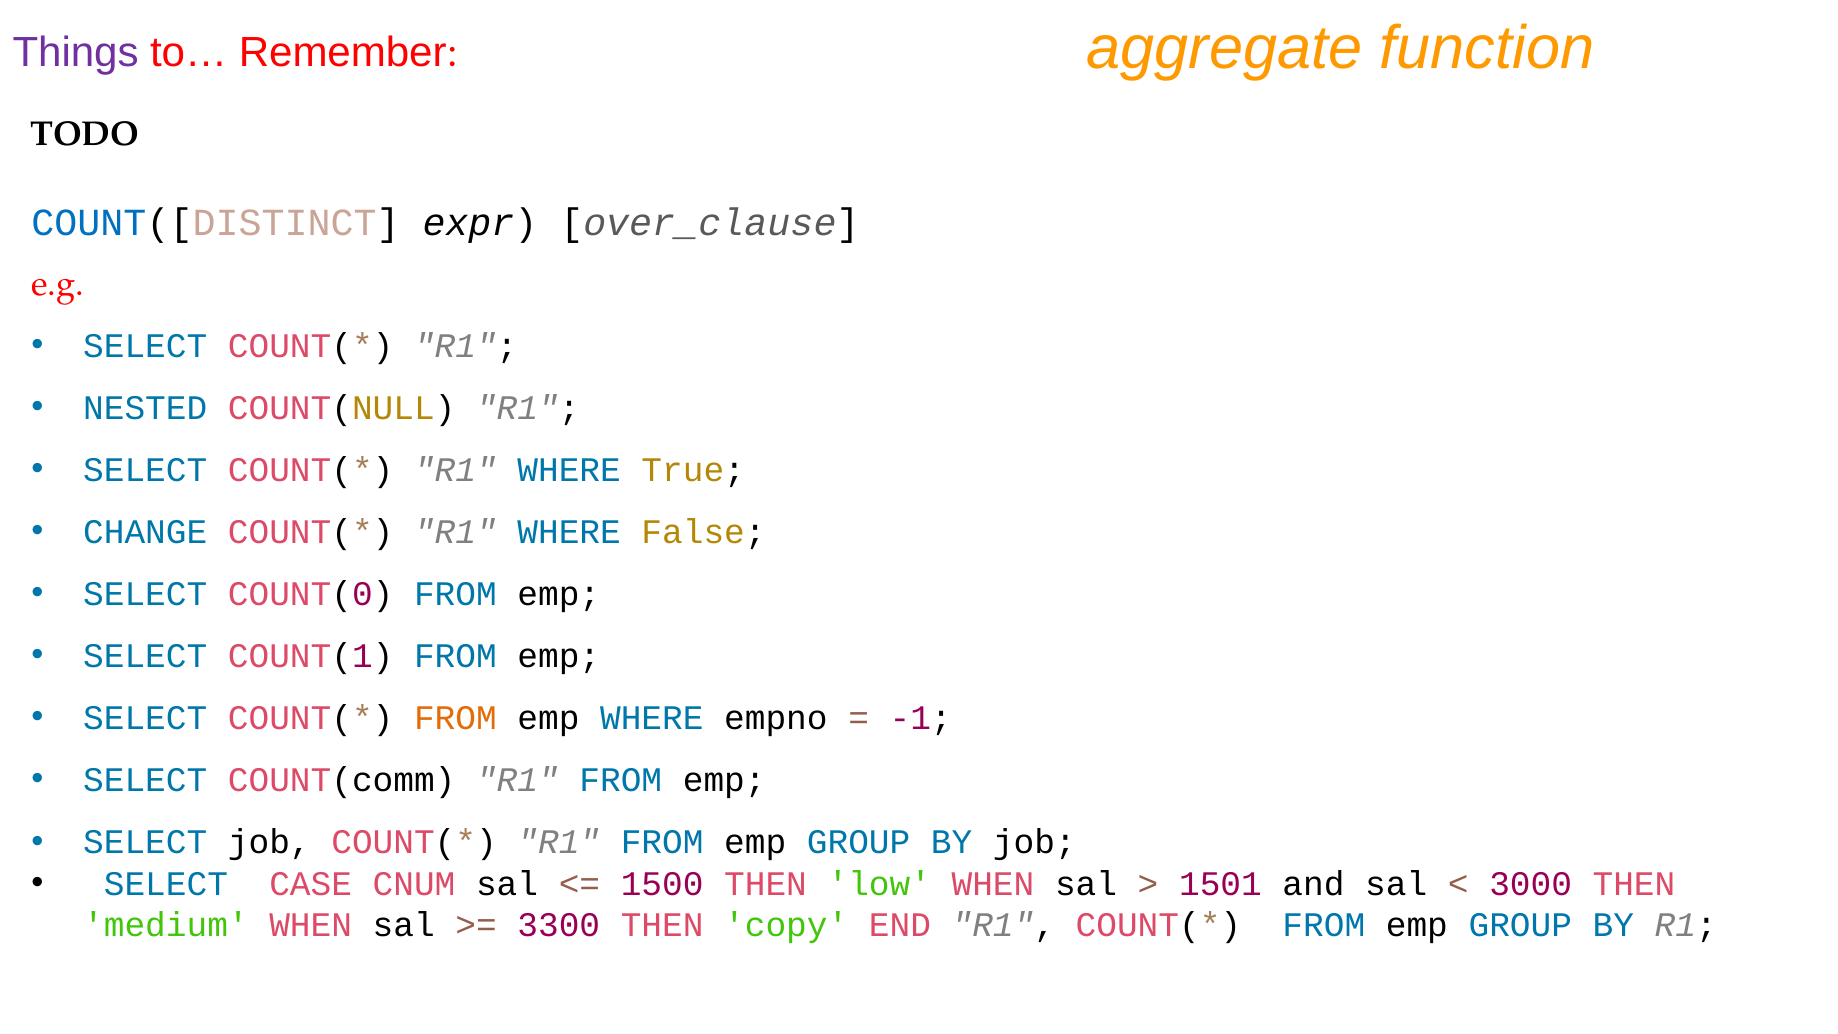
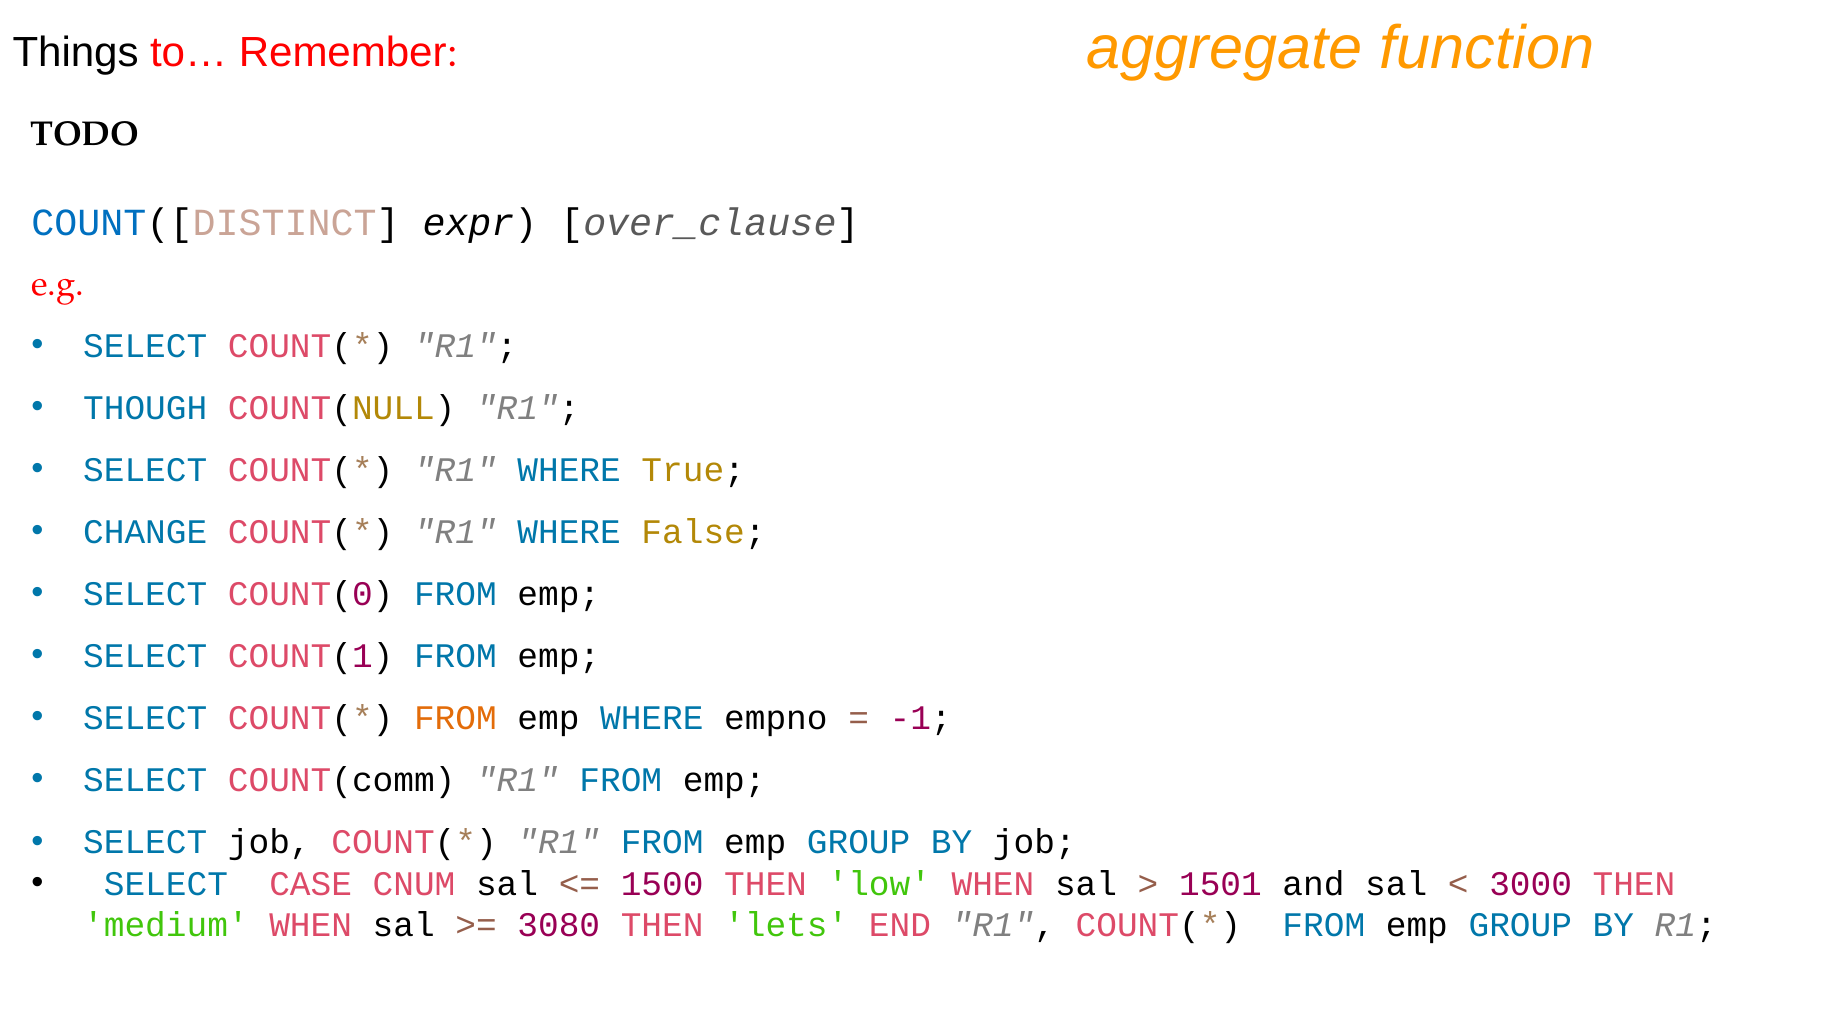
Things colour: purple -> black
NESTED: NESTED -> THOUGH
3300: 3300 -> 3080
copy: copy -> lets
